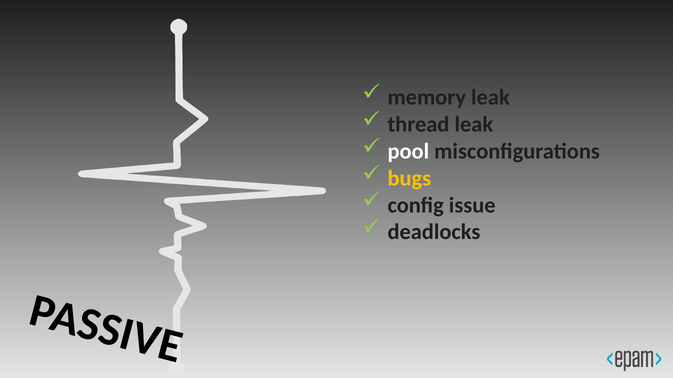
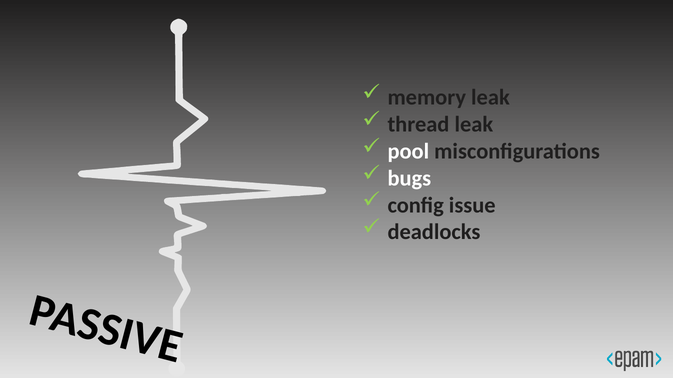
bugs colour: yellow -> white
